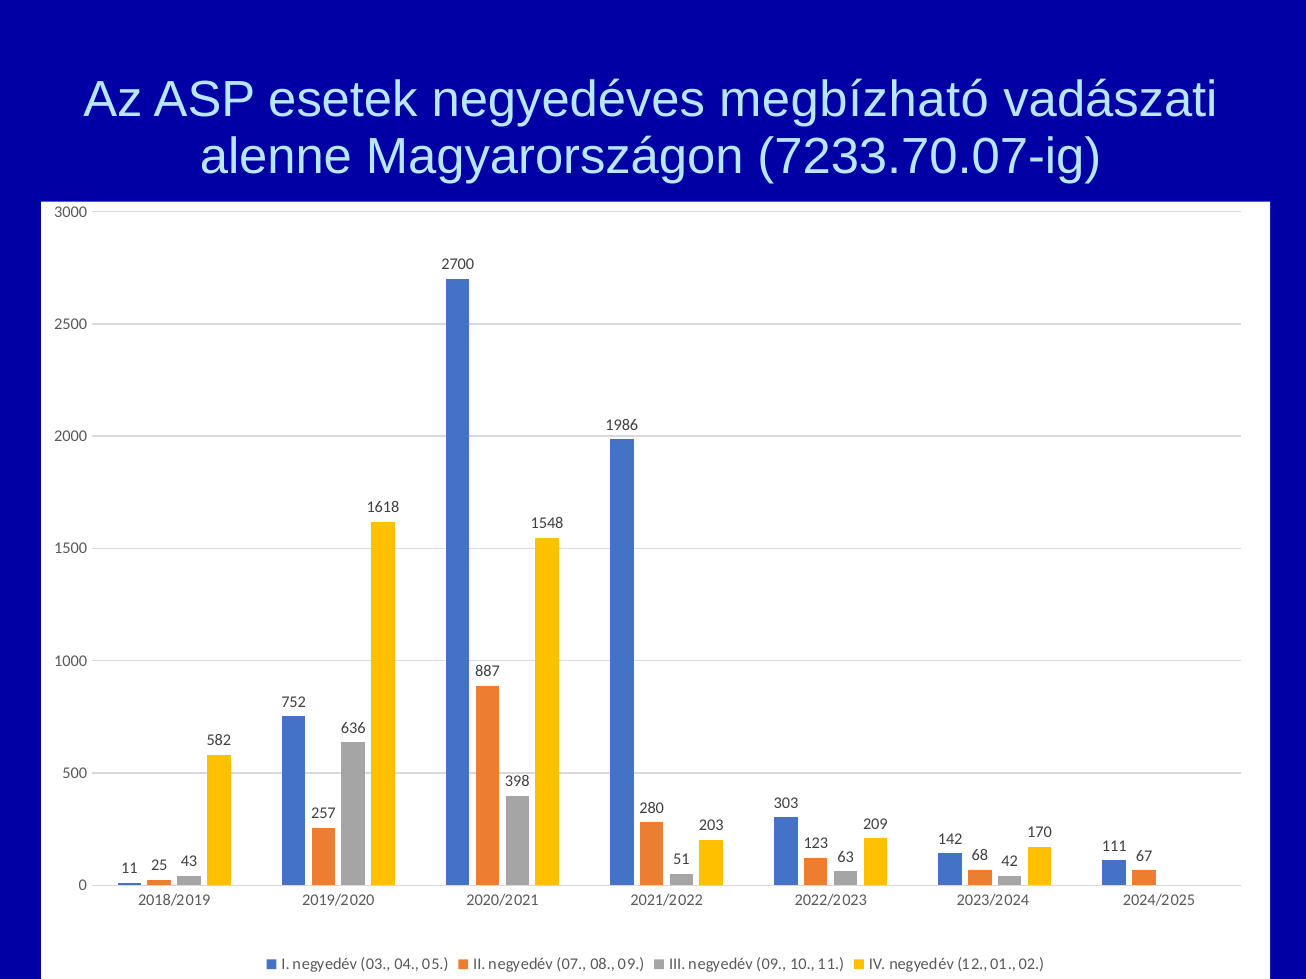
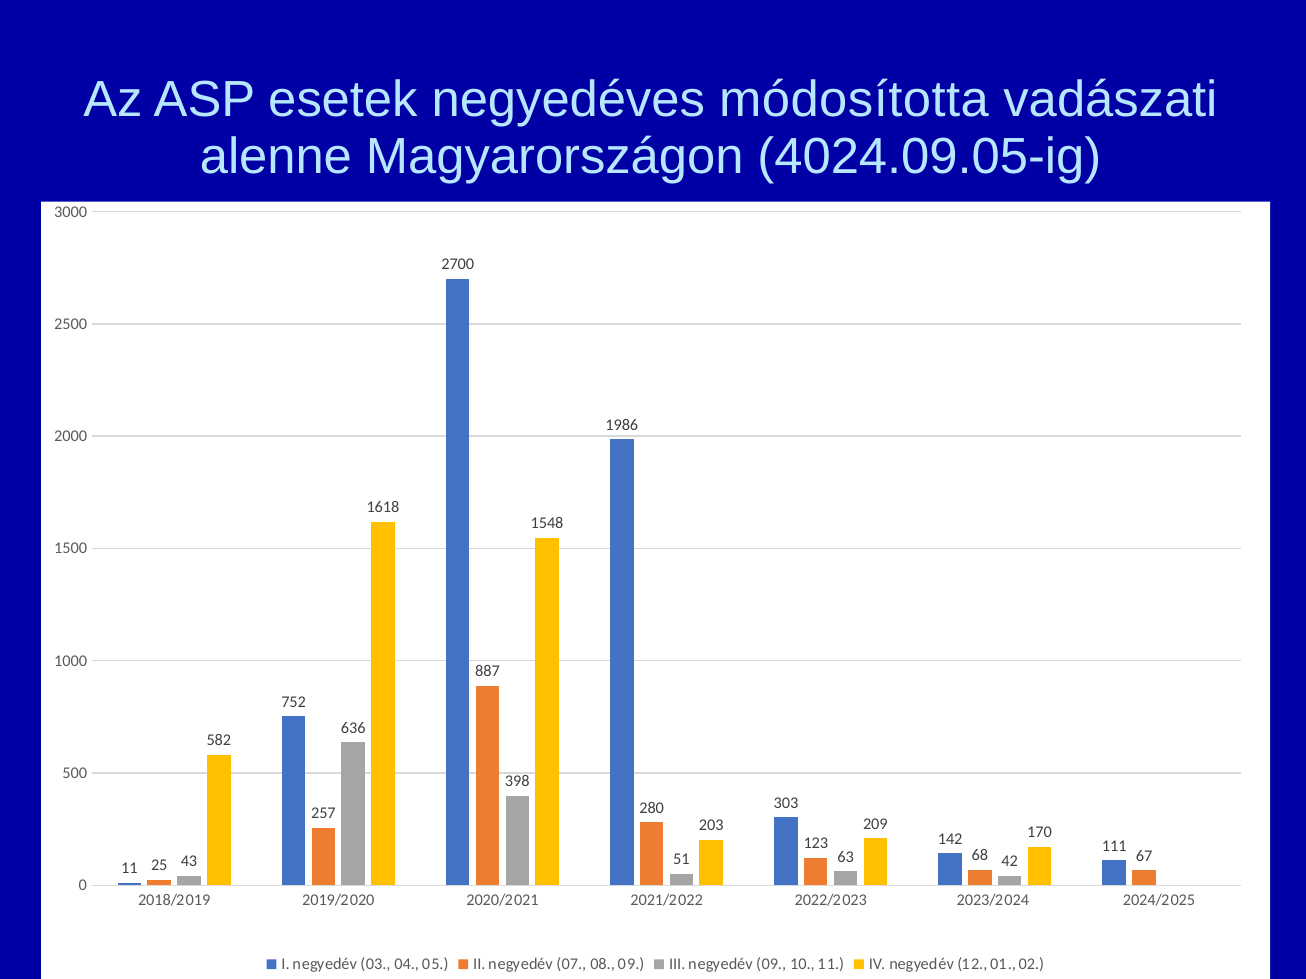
megbízható: megbízható -> módosította
7233.70.07-ig: 7233.70.07-ig -> 4024.09.05-ig
